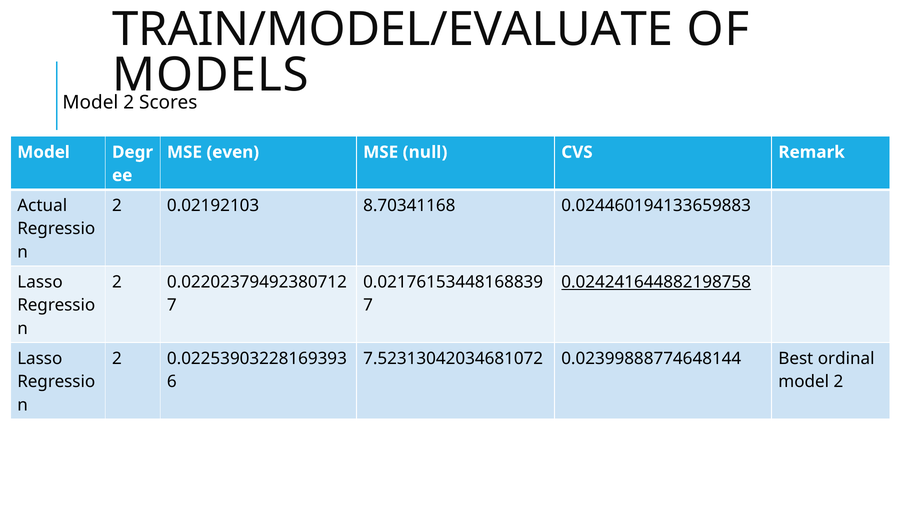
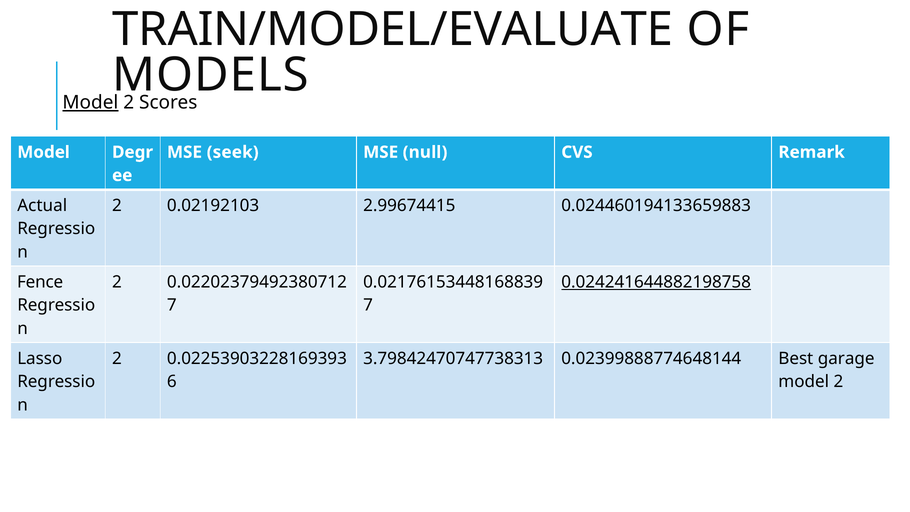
Model at (90, 103) underline: none -> present
even: even -> seek
8.70341168: 8.70341168 -> 2.99674415
Lasso at (40, 282): Lasso -> Fence
7.52313042034681072: 7.52313042034681072 -> 3.79842470747738313
ordinal: ordinal -> garage
